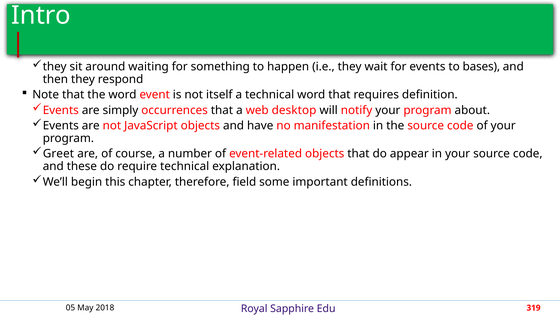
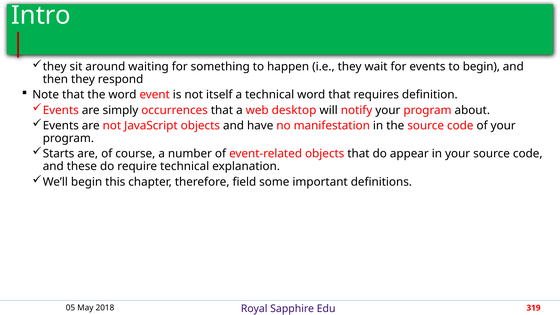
to bases: bases -> begin
Greet: Greet -> Starts
